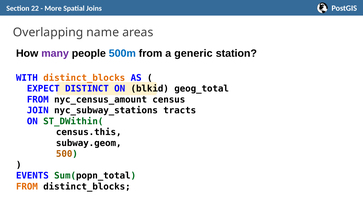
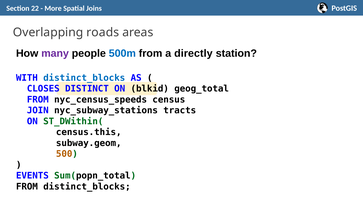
name: name -> roads
generic: generic -> directly
distinct_blocks at (84, 78) colour: orange -> blue
EXPECT: EXPECT -> CLOSES
nyc_census_amount: nyc_census_amount -> nyc_census_speeds
FROM at (27, 187) colour: orange -> black
